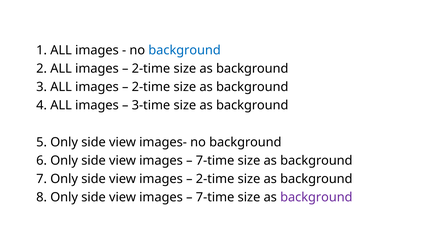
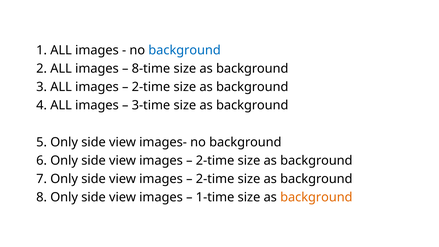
2-time at (151, 69): 2-time -> 8-time
7-time at (215, 161): 7-time -> 2-time
7-time at (215, 197): 7-time -> 1-time
background at (316, 197) colour: purple -> orange
